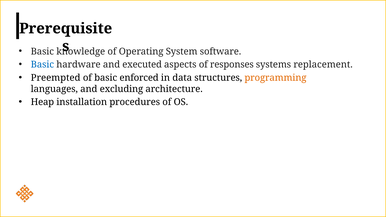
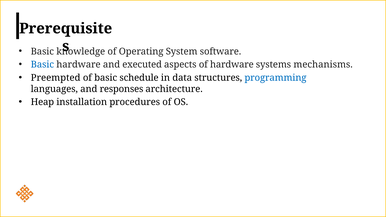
of responses: responses -> hardware
replacement: replacement -> mechanisms
enforced: enforced -> schedule
programming colour: orange -> blue
excluding: excluding -> responses
